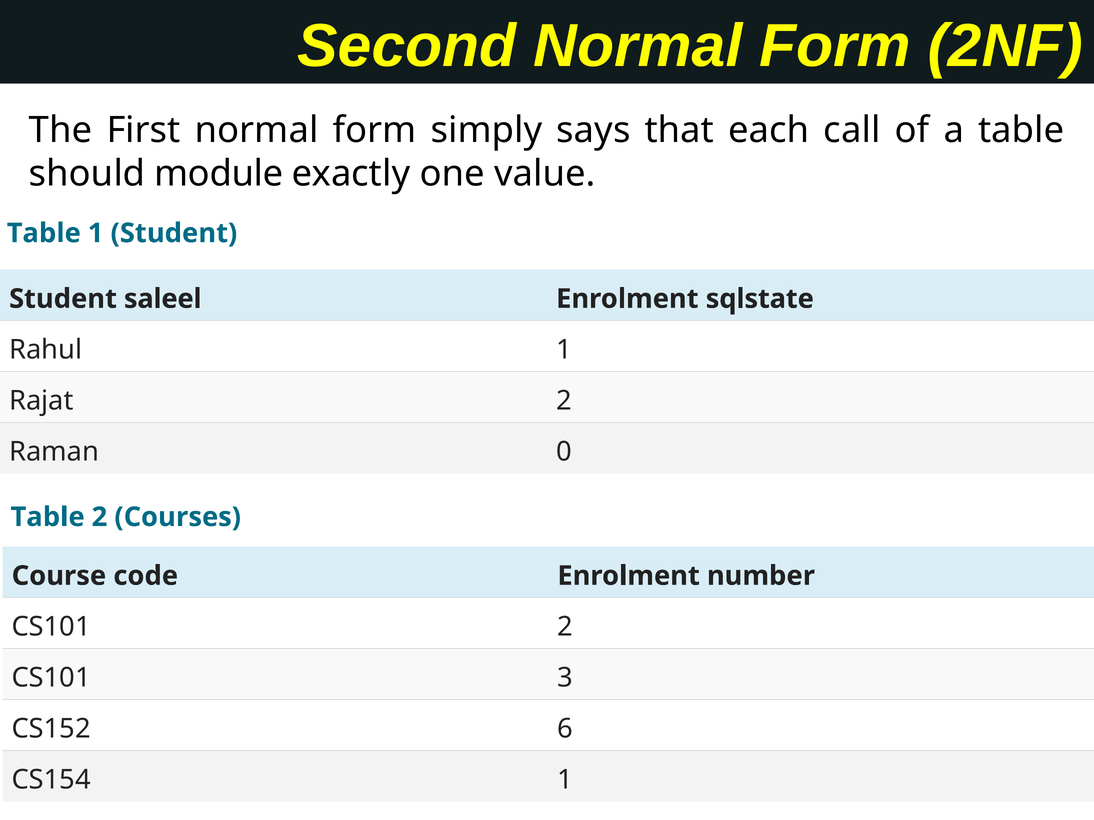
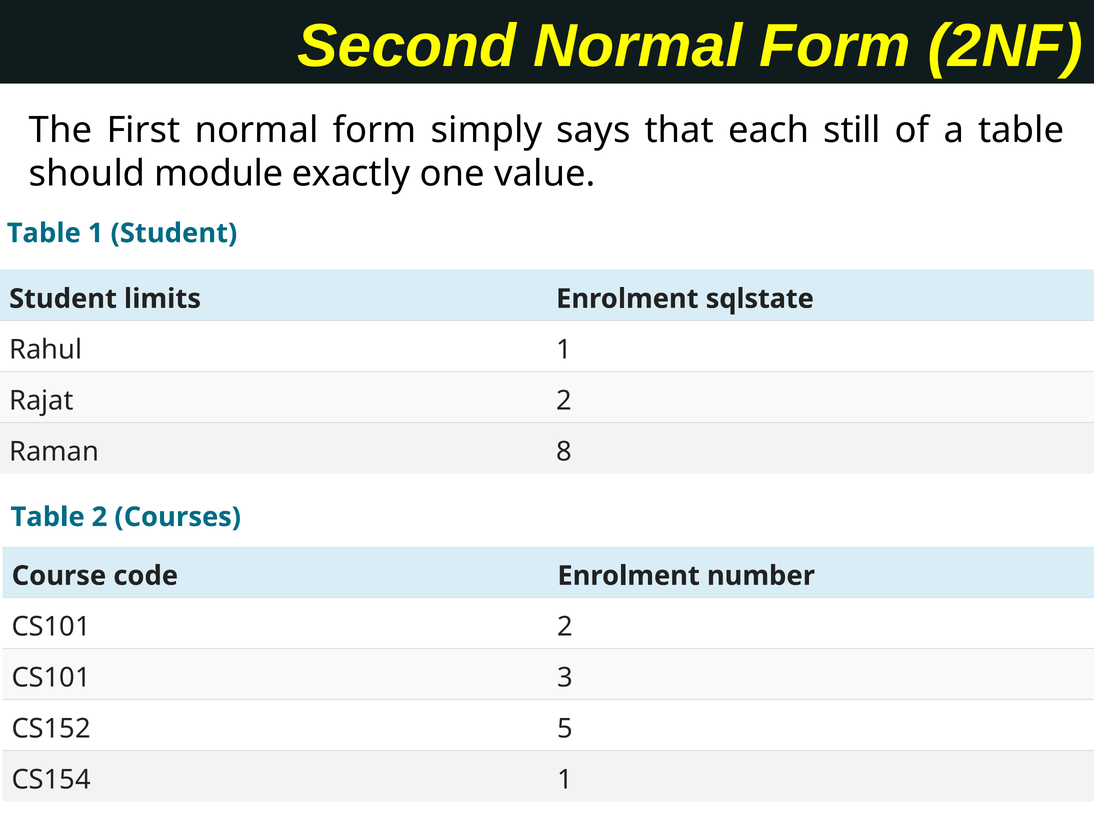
call: call -> still
saleel: saleel -> limits
0: 0 -> 8
6: 6 -> 5
